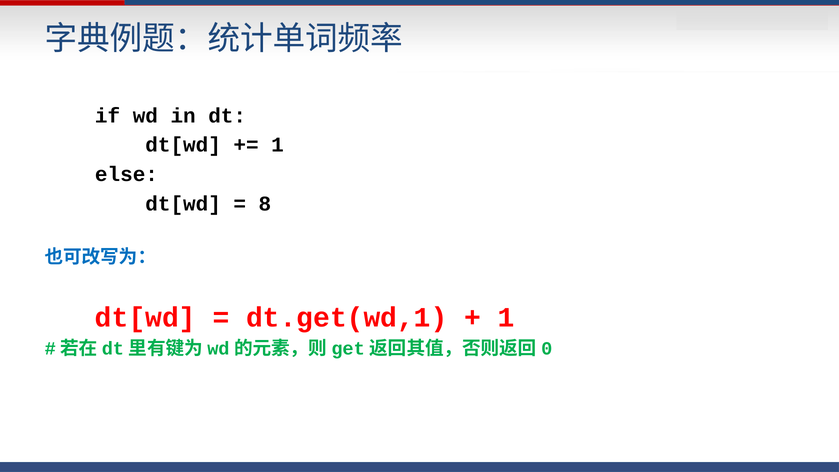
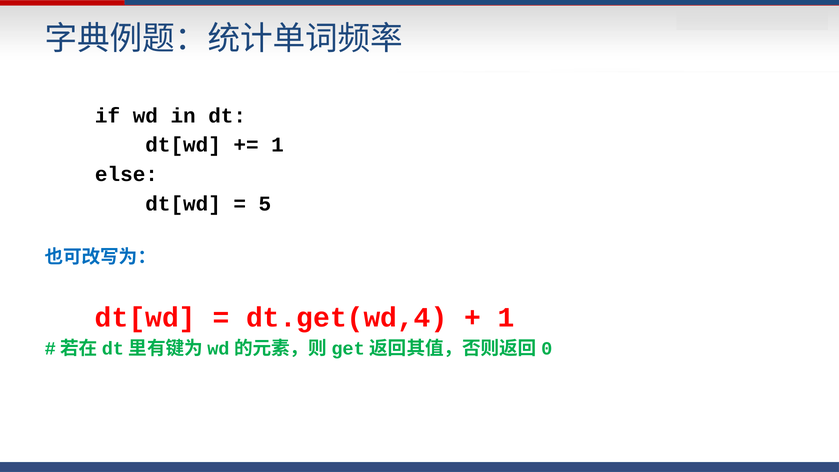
8: 8 -> 5
dt.get(wd,1: dt.get(wd,1 -> dt.get(wd,4
